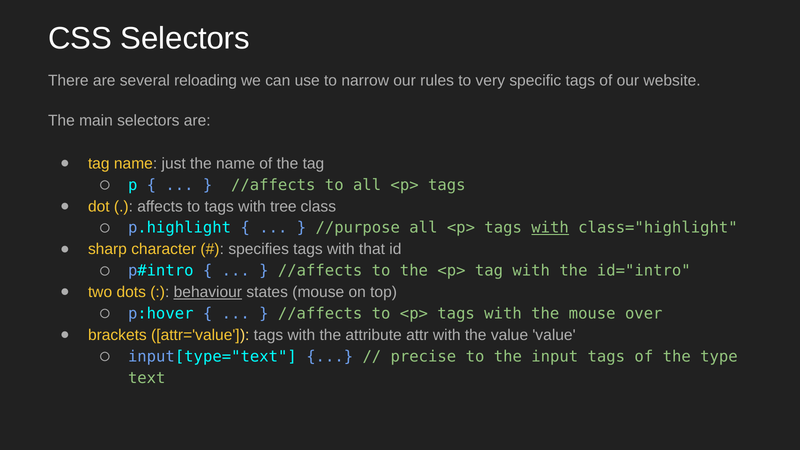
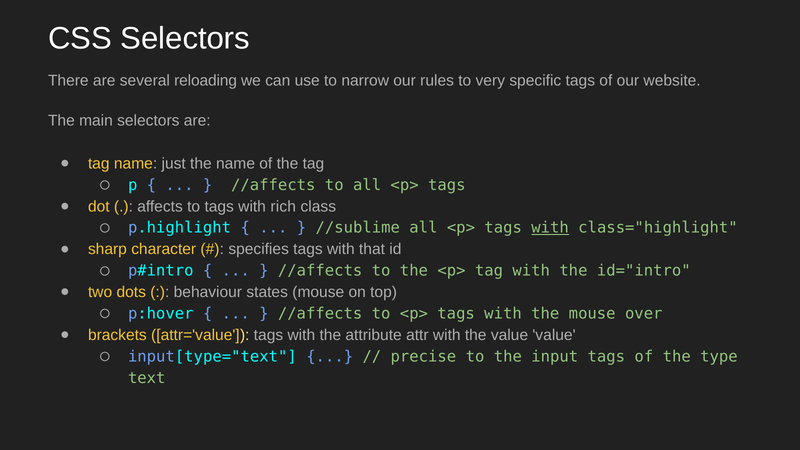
tree: tree -> rich
//purpose: //purpose -> //sublime
behaviour underline: present -> none
